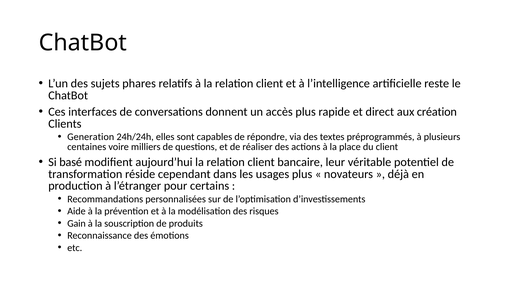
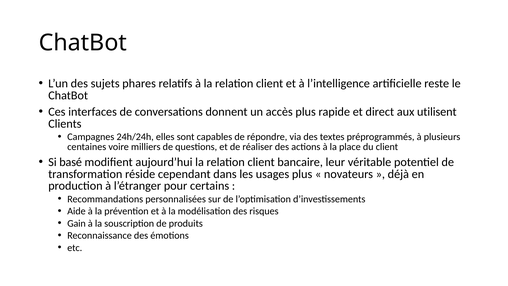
création: création -> utilisent
Generation: Generation -> Campagnes
